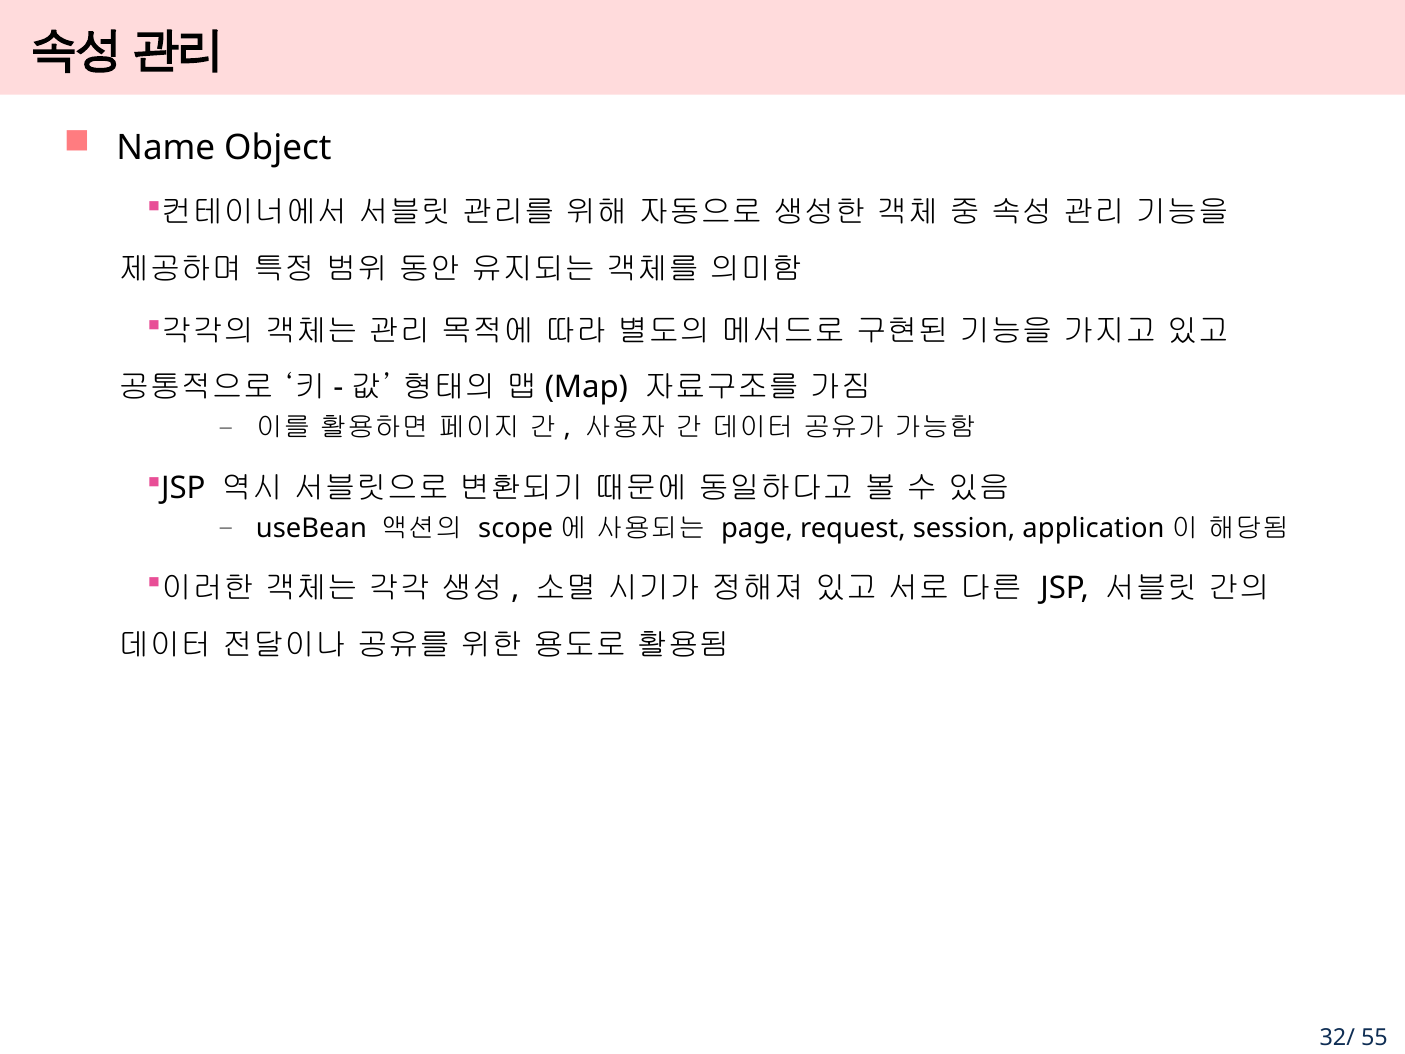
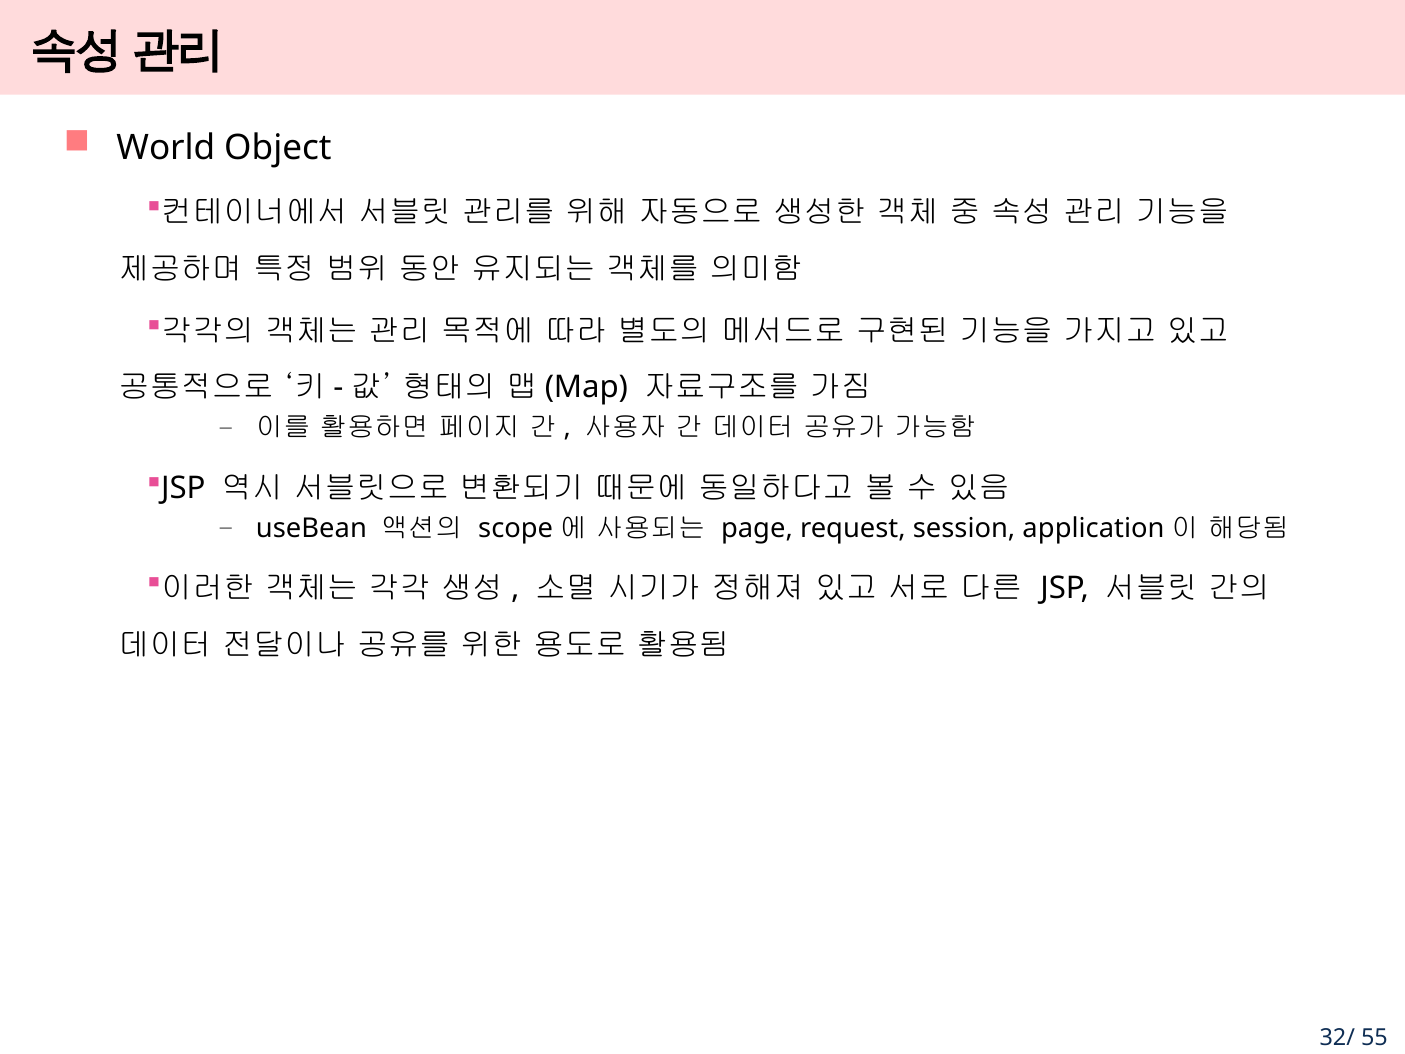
Name: Name -> World
